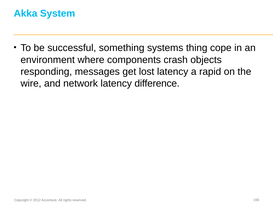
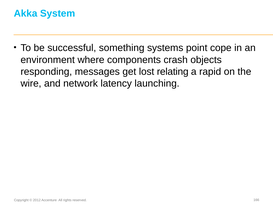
thing: thing -> point
lost latency: latency -> relating
difference: difference -> launching
